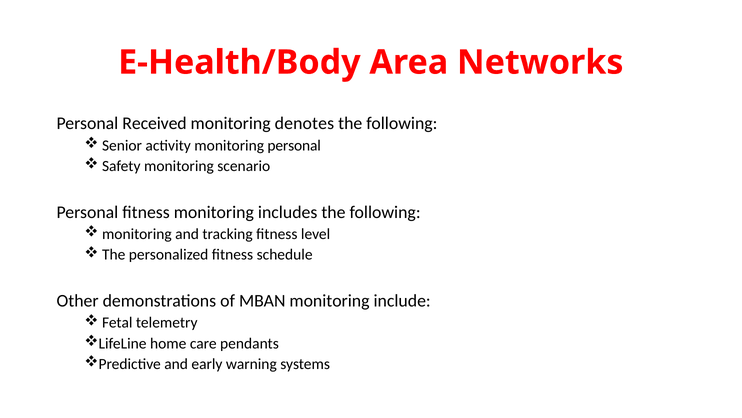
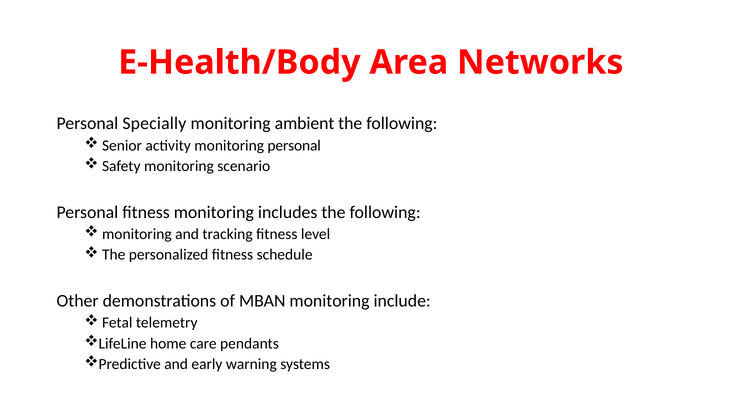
Received: Received -> Specially
denotes: denotes -> ambient
